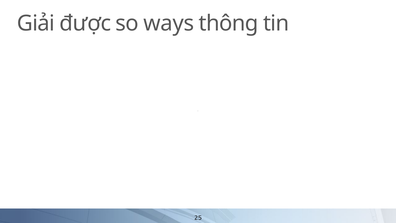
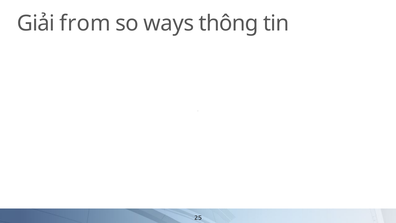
được: được -> from
